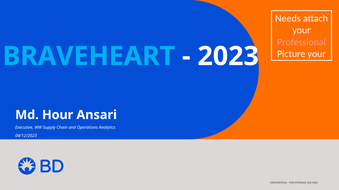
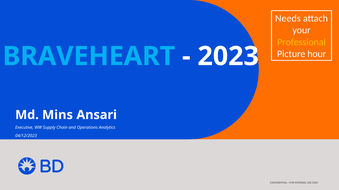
Professional colour: pink -> yellow
Picture your: your -> hour
Hour: Hour -> Mins
